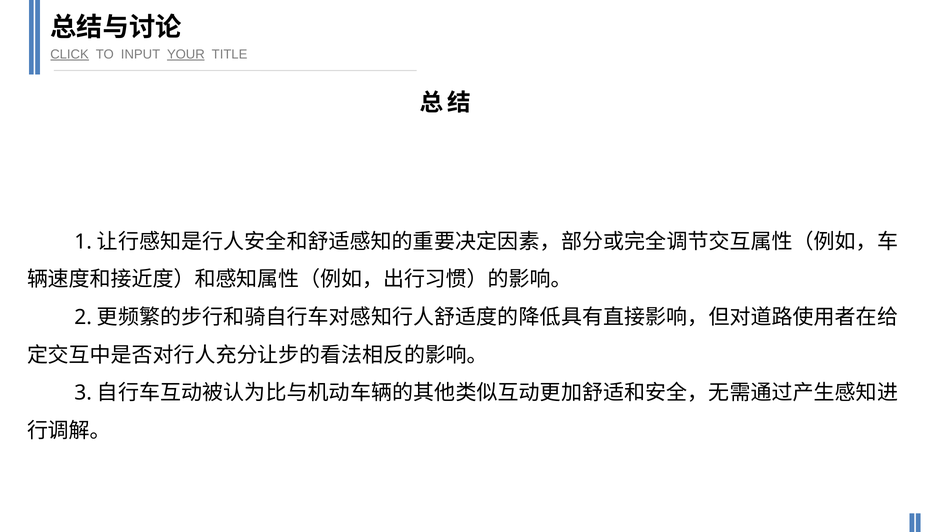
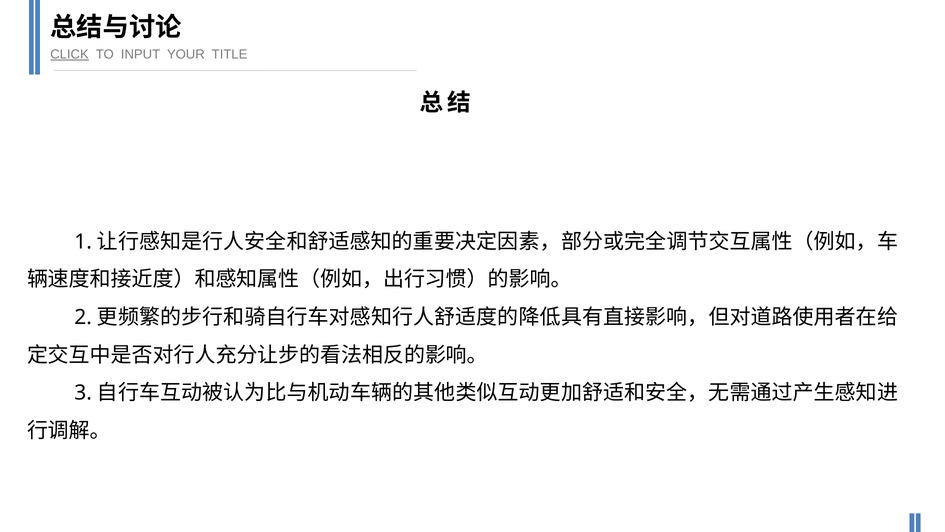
YOUR underline: present -> none
